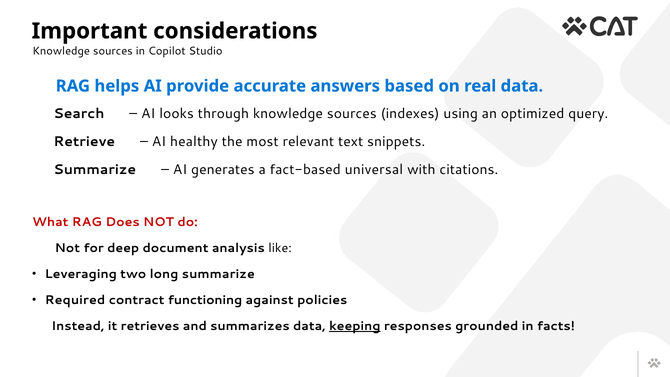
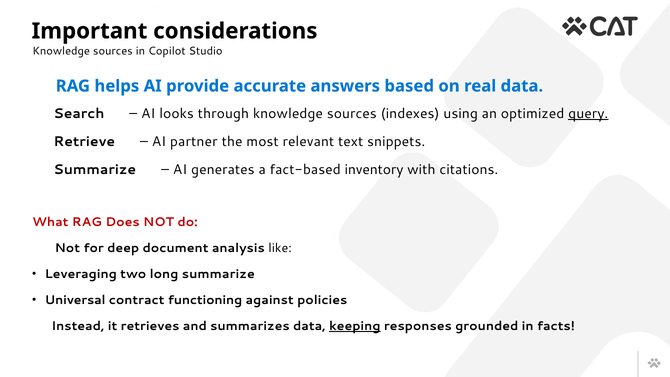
query underline: none -> present
healthy: healthy -> partner
universal: universal -> inventory
Required: Required -> Universal
